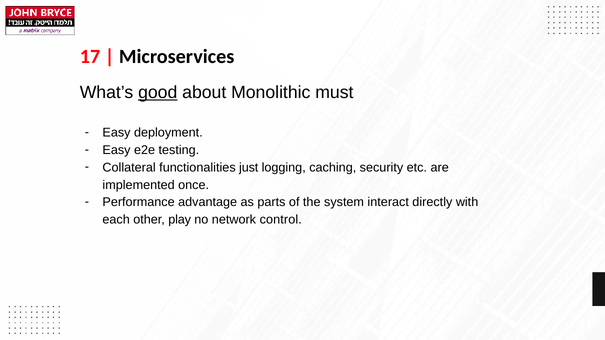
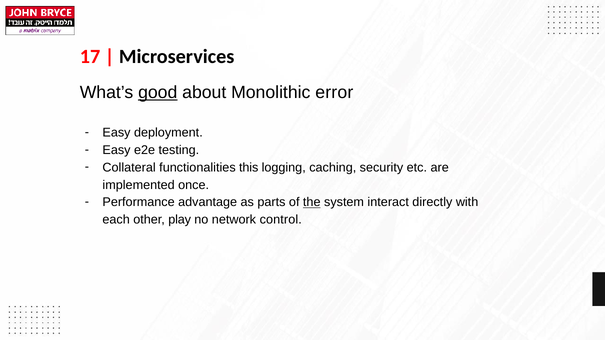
must: must -> error
just: just -> this
the underline: none -> present
